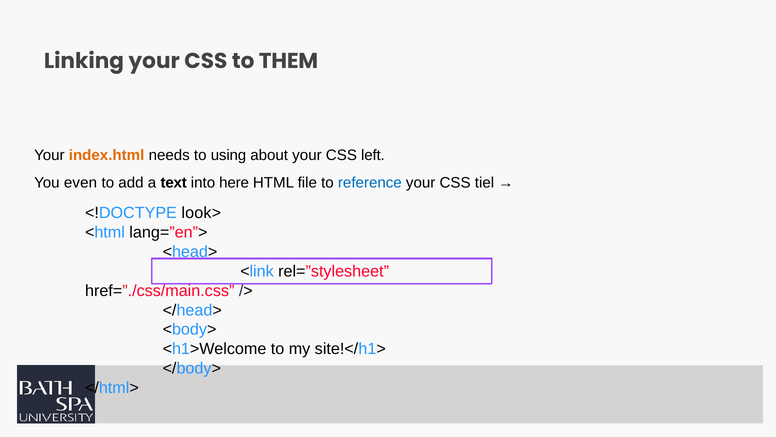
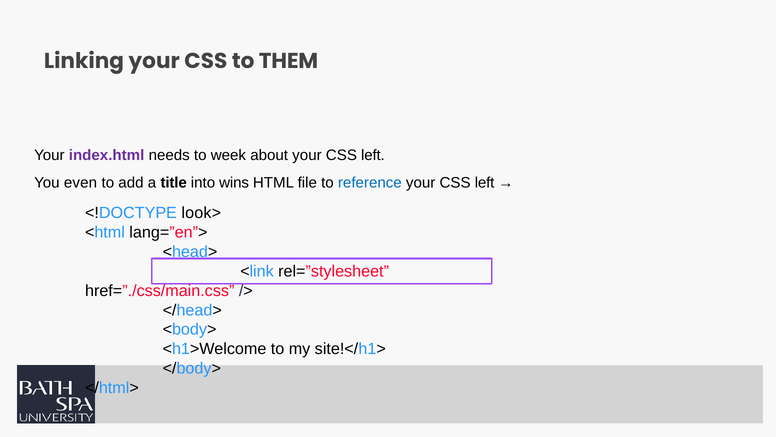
index.html colour: orange -> purple
using: using -> week
text: text -> title
here: here -> wins
tiel at (485, 182): tiel -> left
